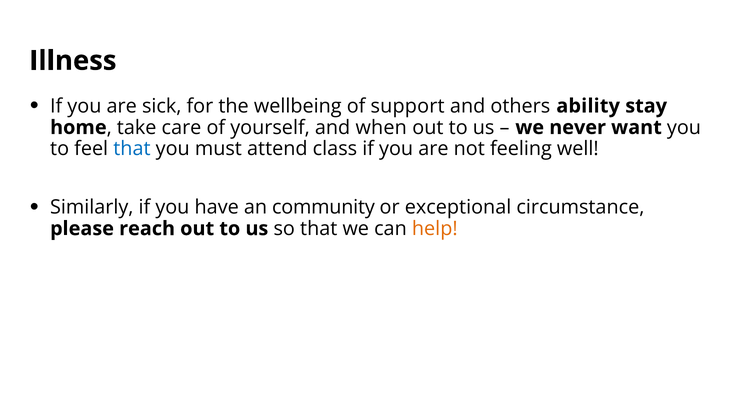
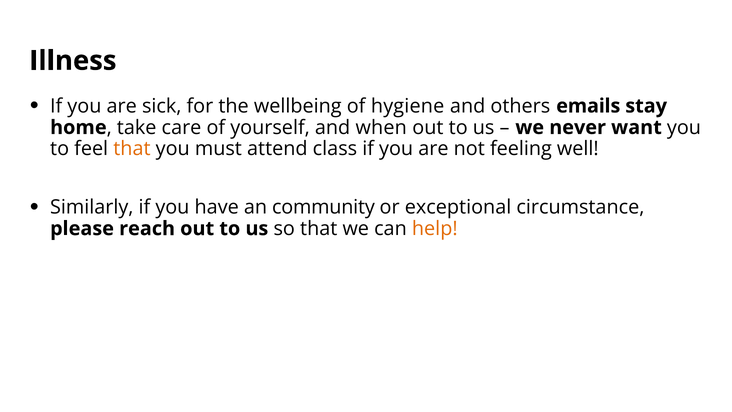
support: support -> hygiene
ability: ability -> emails
that at (132, 149) colour: blue -> orange
